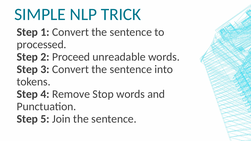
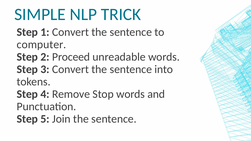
processed: processed -> computer
